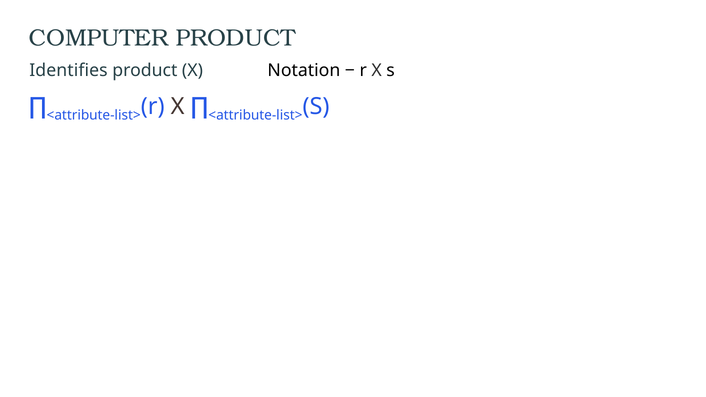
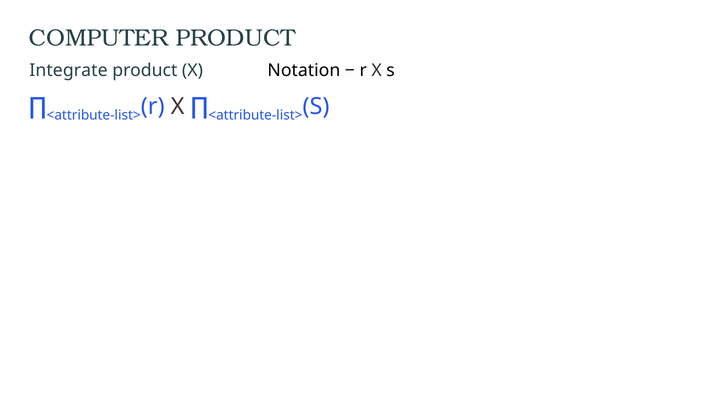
Identifies: Identifies -> Integrate
